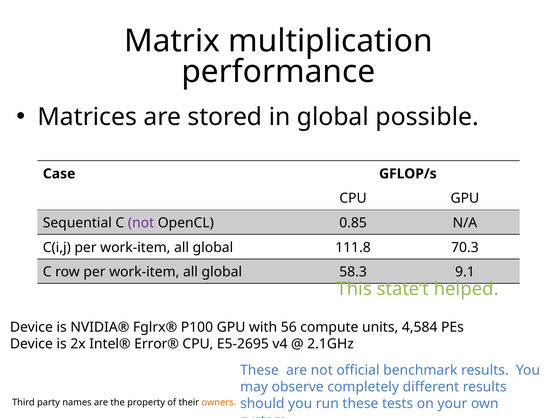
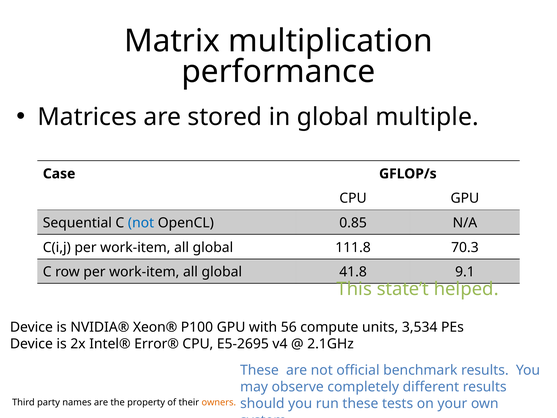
possible: possible -> multiple
not at (141, 223) colour: purple -> blue
58.3: 58.3 -> 41.8
Fglrx®: Fglrx® -> Xeon®
4,584: 4,584 -> 3,534
